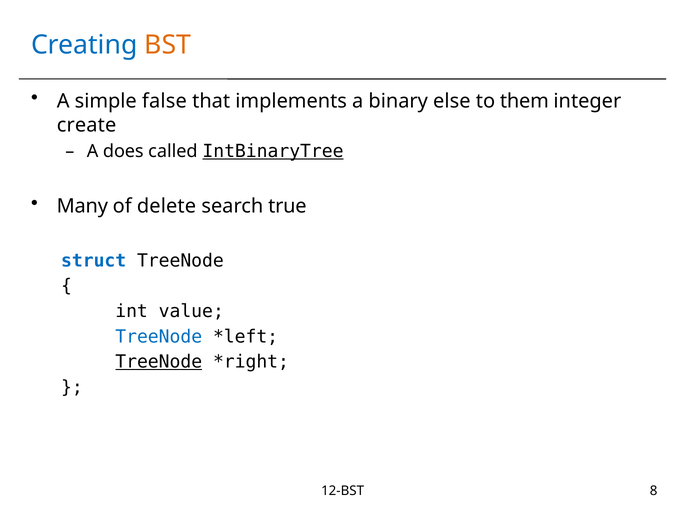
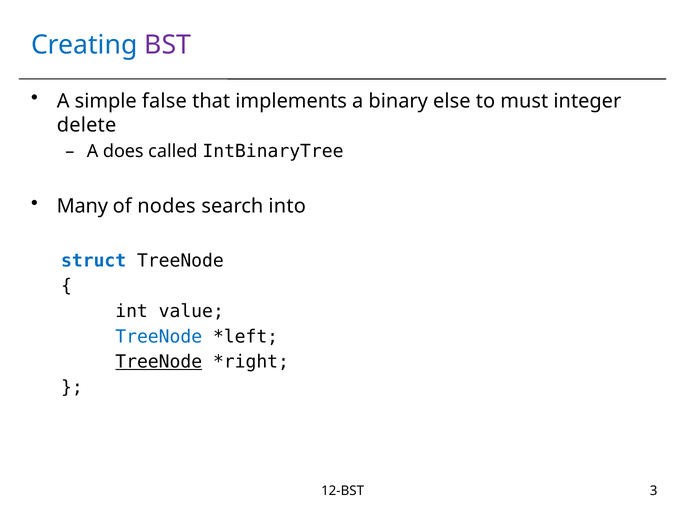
BST colour: orange -> purple
them: them -> must
create: create -> delete
IntBinaryTree underline: present -> none
delete: delete -> nodes
true: true -> into
8: 8 -> 3
